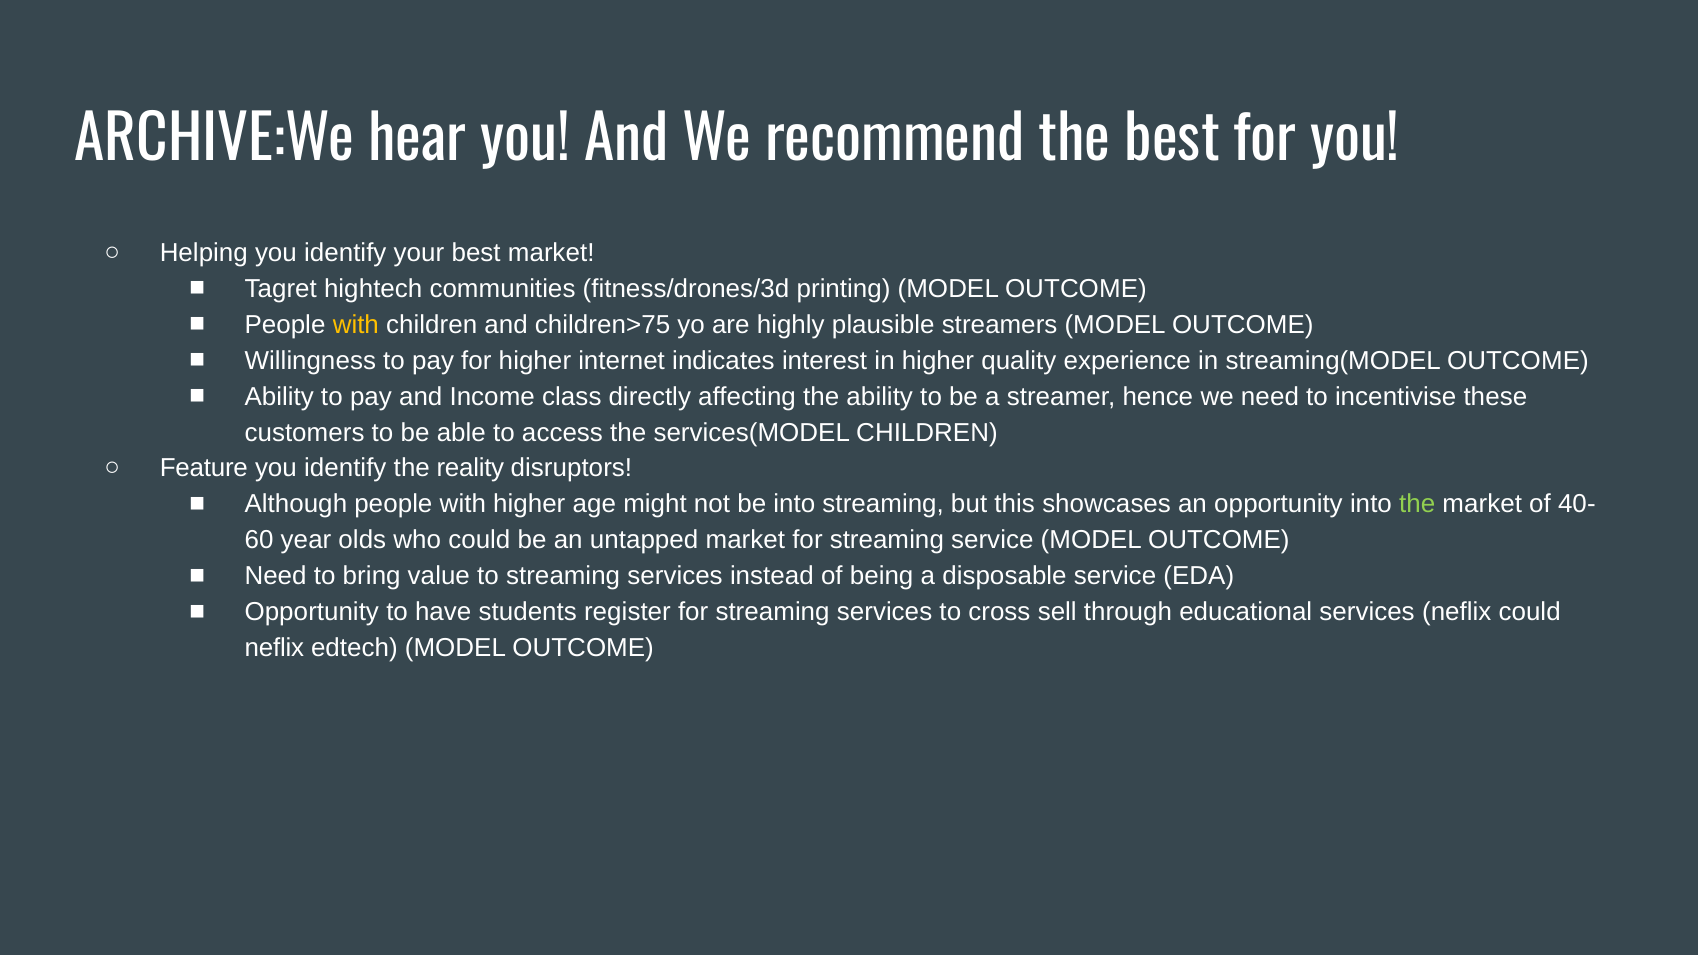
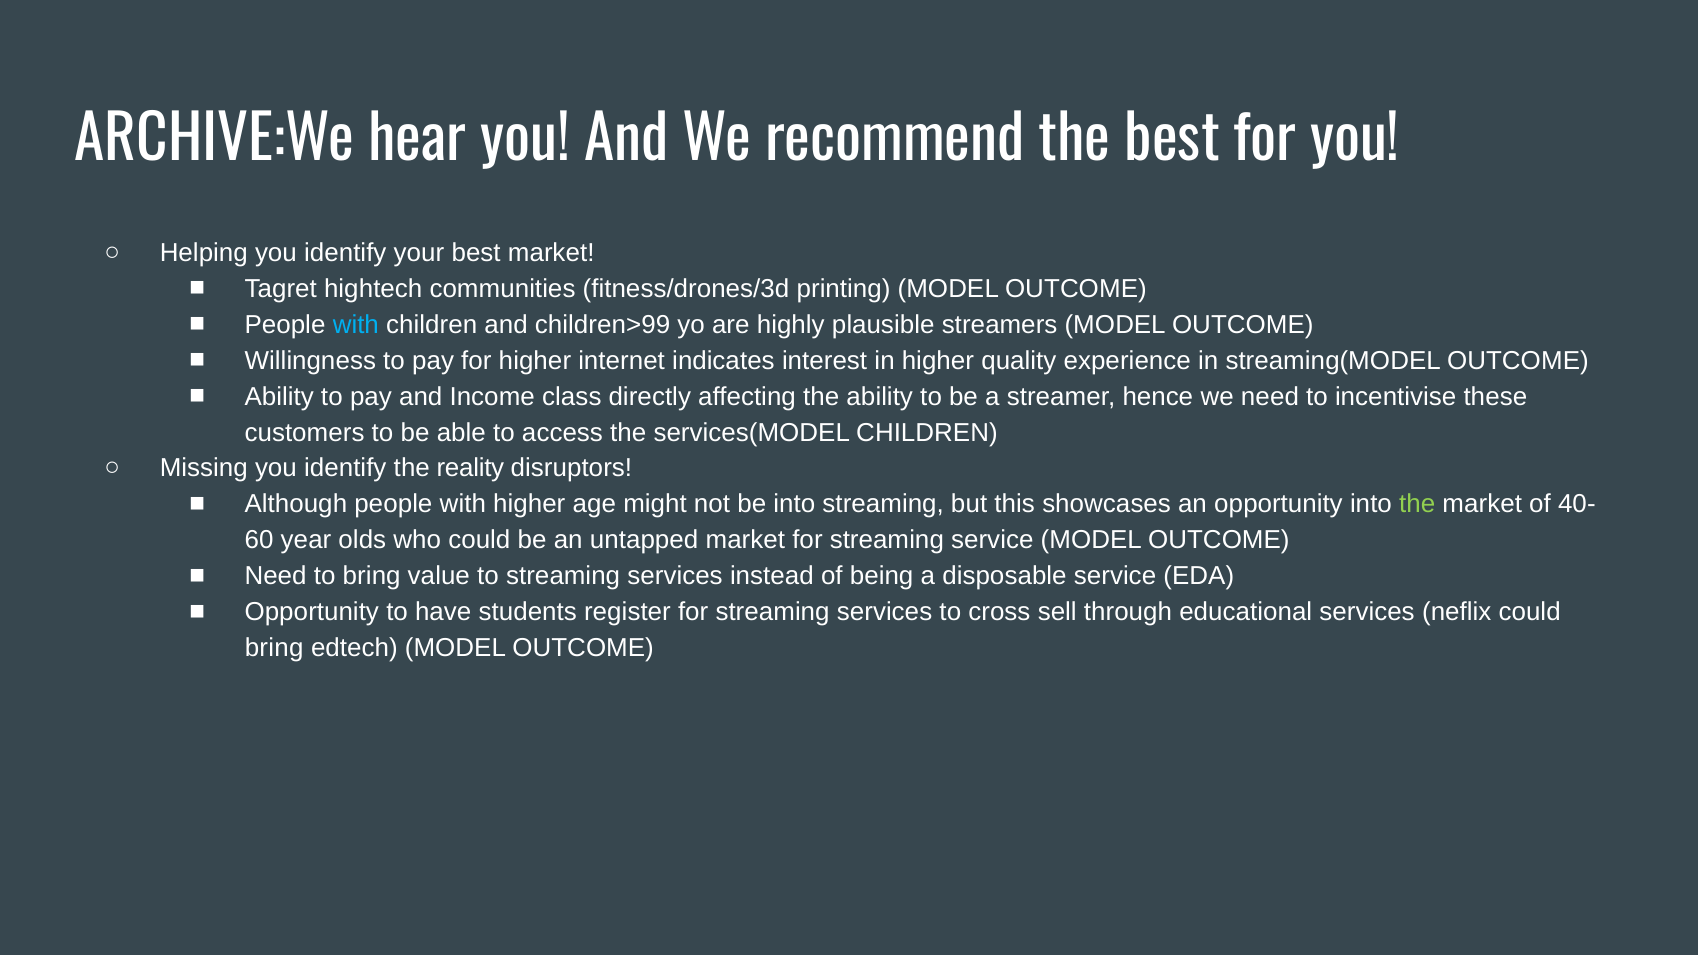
with at (356, 325) colour: yellow -> light blue
children>75: children>75 -> children>99
Feature: Feature -> Missing
neflix at (274, 648): neflix -> bring
